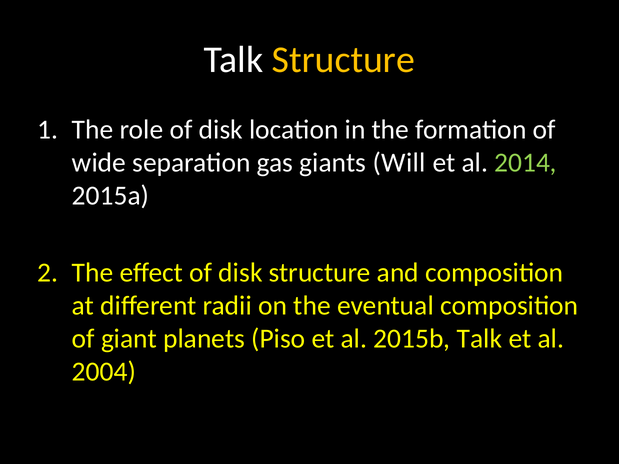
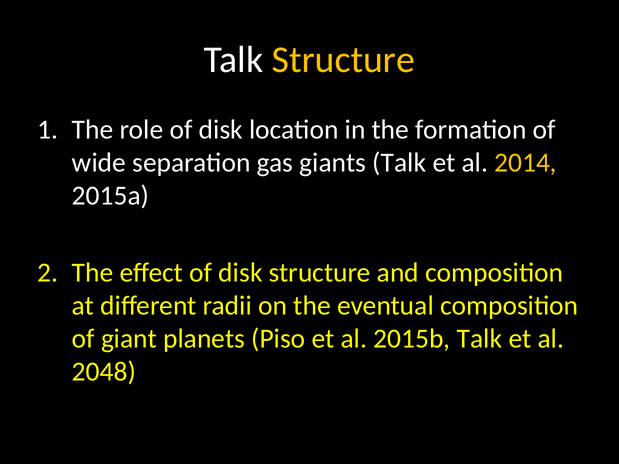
giants Will: Will -> Talk
2014 colour: light green -> yellow
2004: 2004 -> 2048
